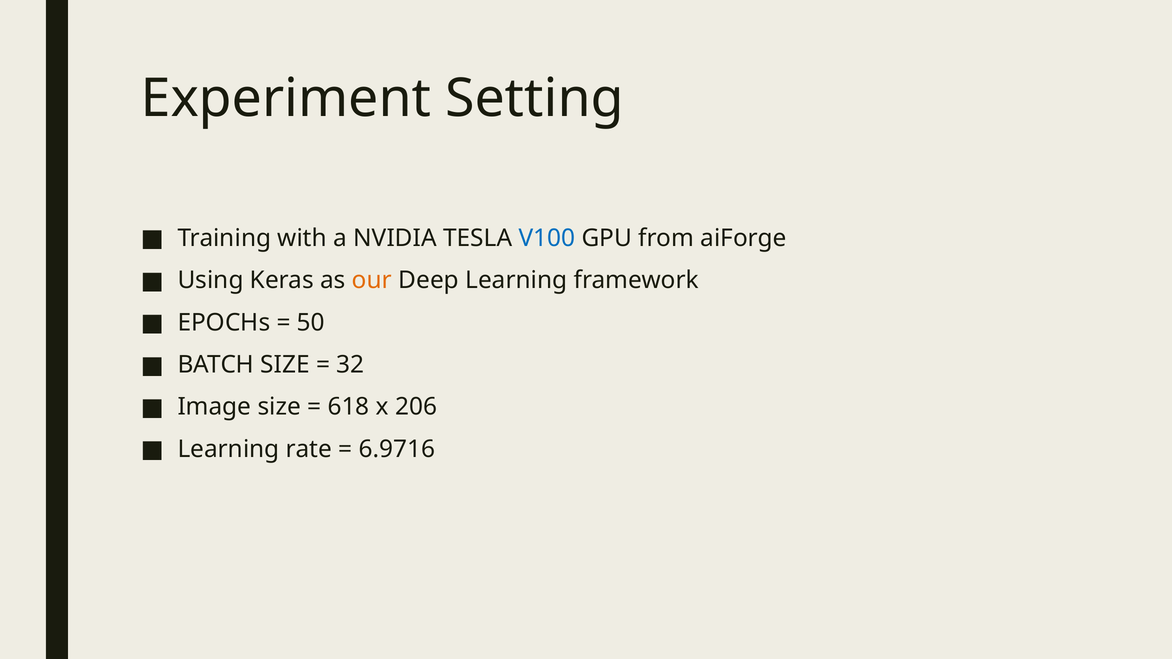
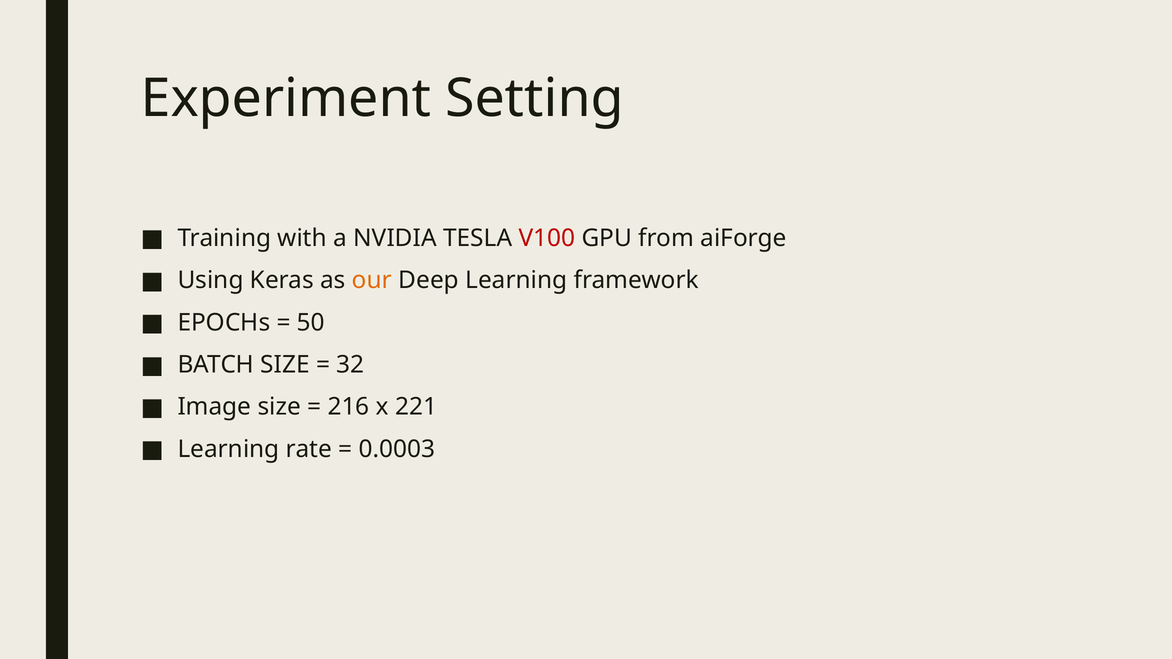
V100 colour: blue -> red
618: 618 -> 216
206: 206 -> 221
6.9716: 6.9716 -> 0.0003
